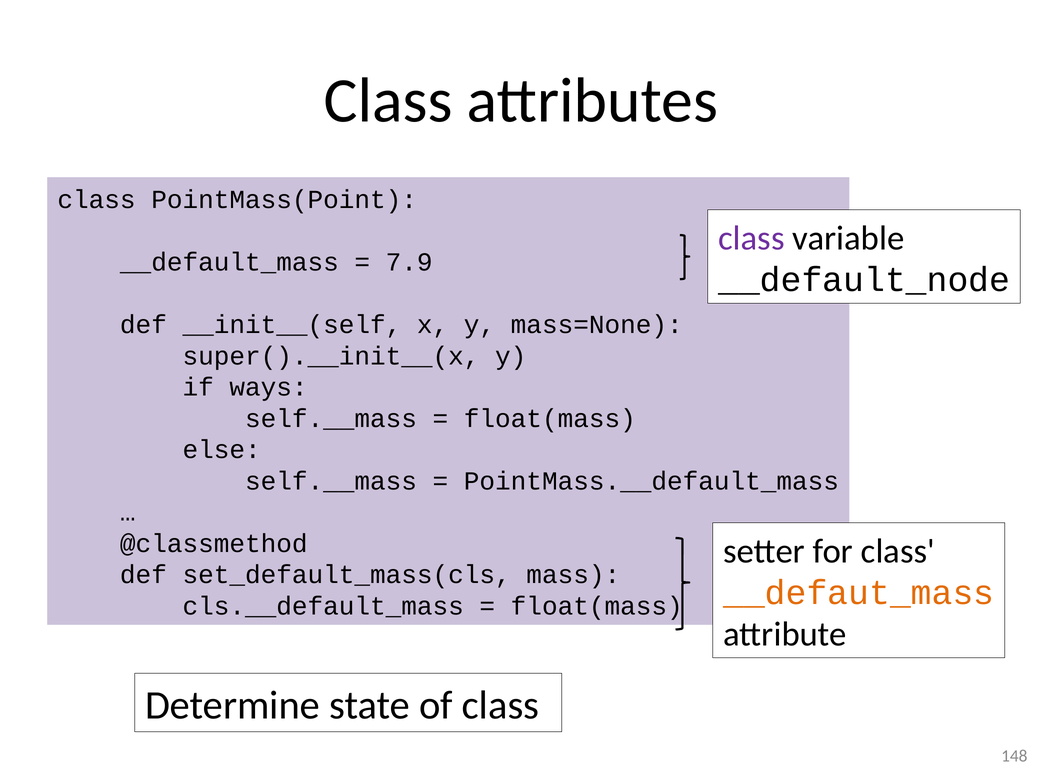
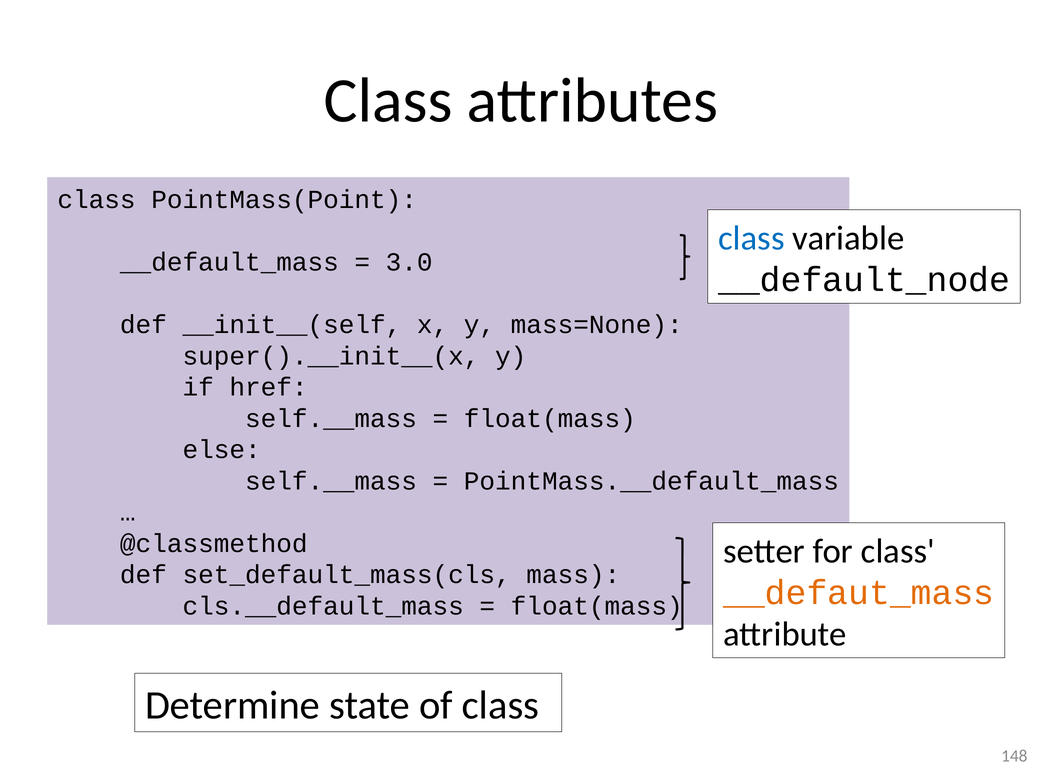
class at (751, 238) colour: purple -> blue
7.9: 7.9 -> 3.0
ways: ways -> href
